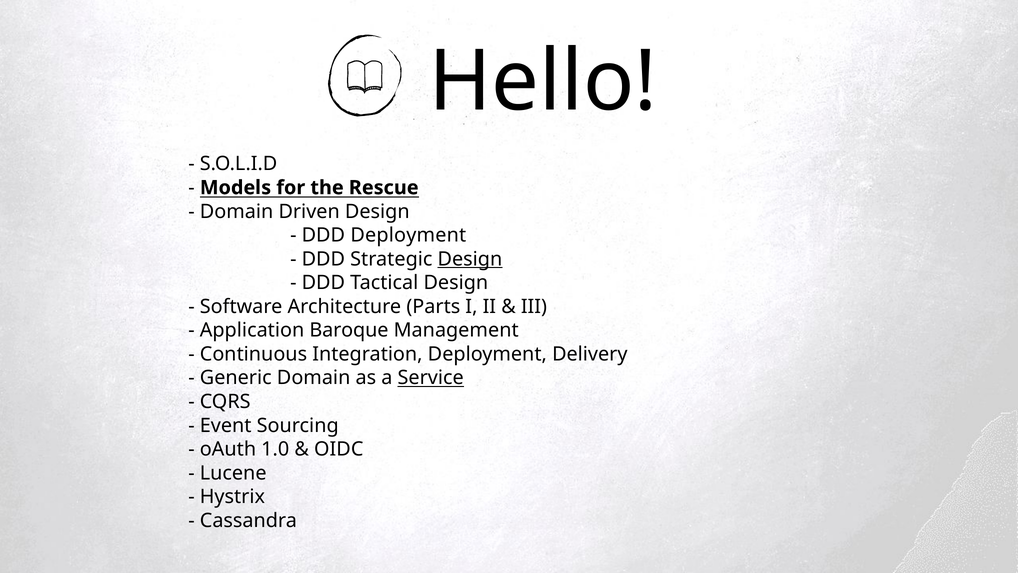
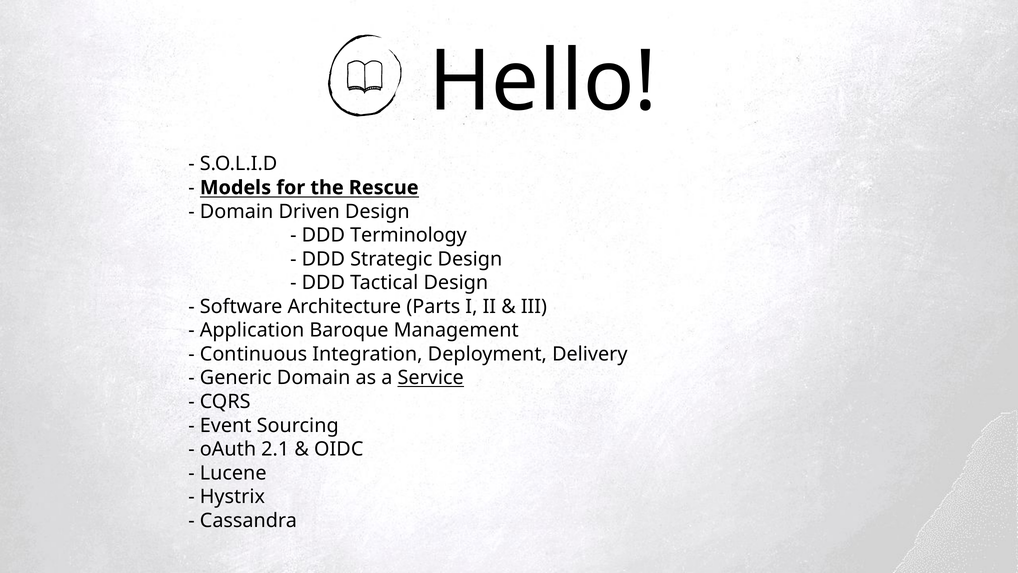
DDD Deployment: Deployment -> Terminology
Design at (470, 259) underline: present -> none
1.0: 1.0 -> 2.1
